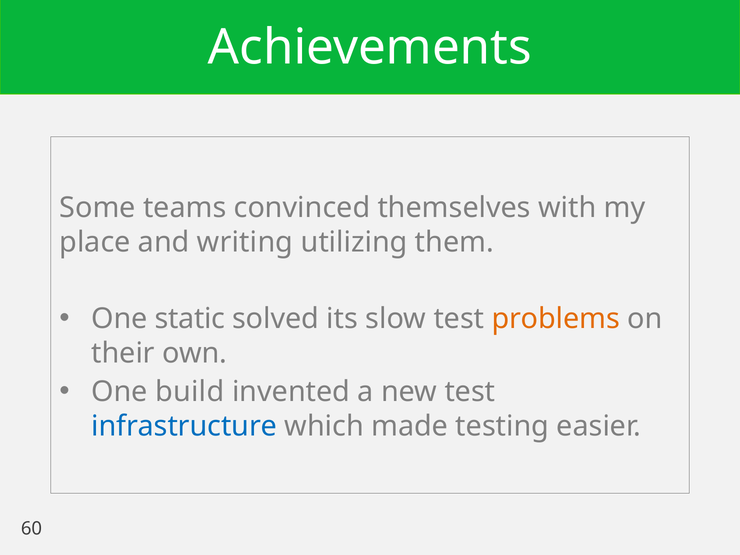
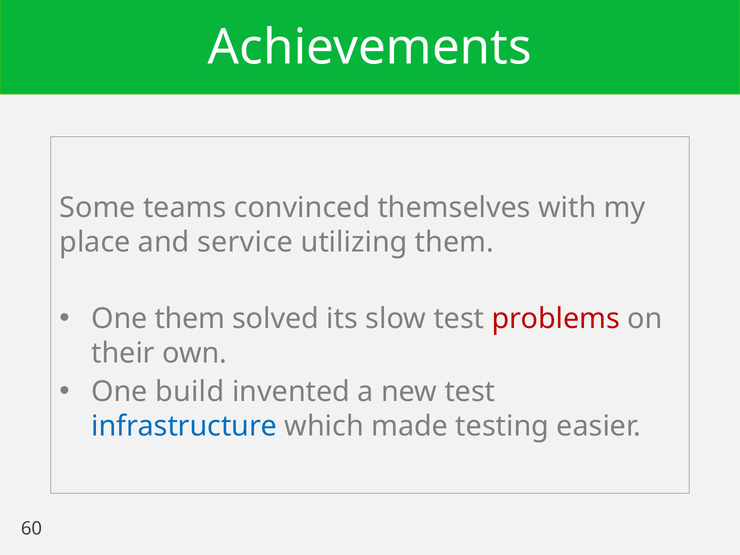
writing: writing -> service
One static: static -> them
problems colour: orange -> red
